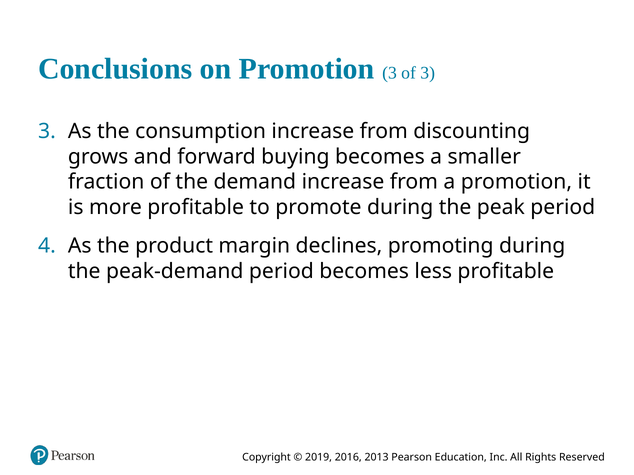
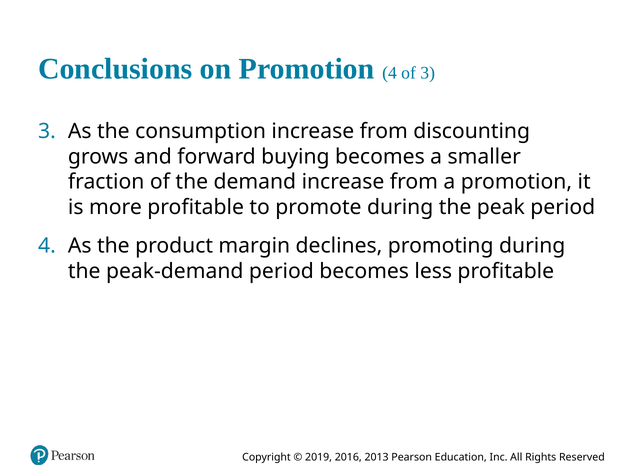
Promotion 3: 3 -> 4
